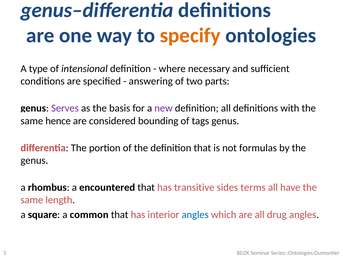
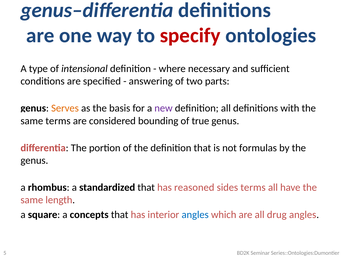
specify colour: orange -> red
Serves colour: purple -> orange
same hence: hence -> terms
tags: tags -> true
encountered: encountered -> standardized
transitive: transitive -> reasoned
common: common -> concepts
